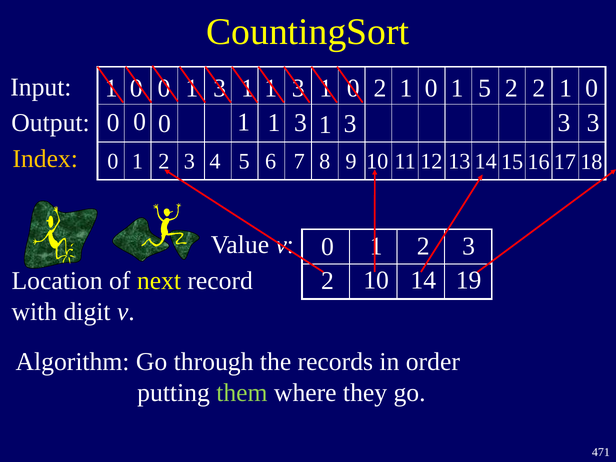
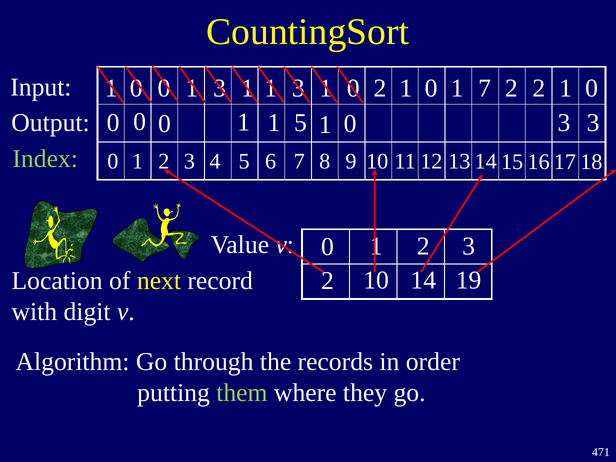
1 5: 5 -> 7
0 0 3: 3 -> 5
3 at (350, 124): 3 -> 0
Index colour: yellow -> light green
